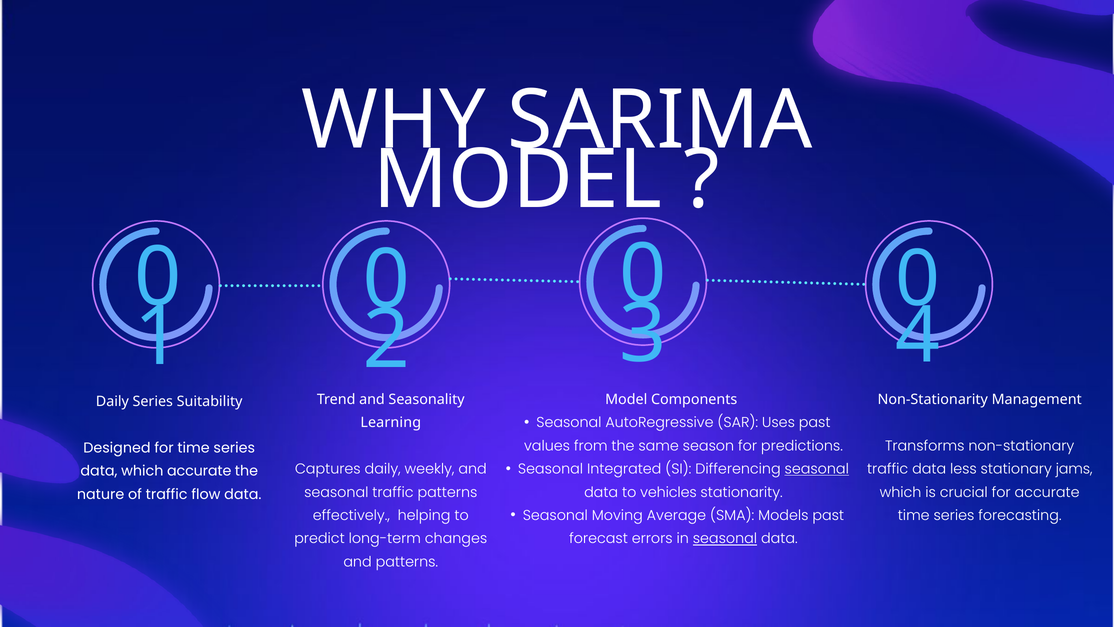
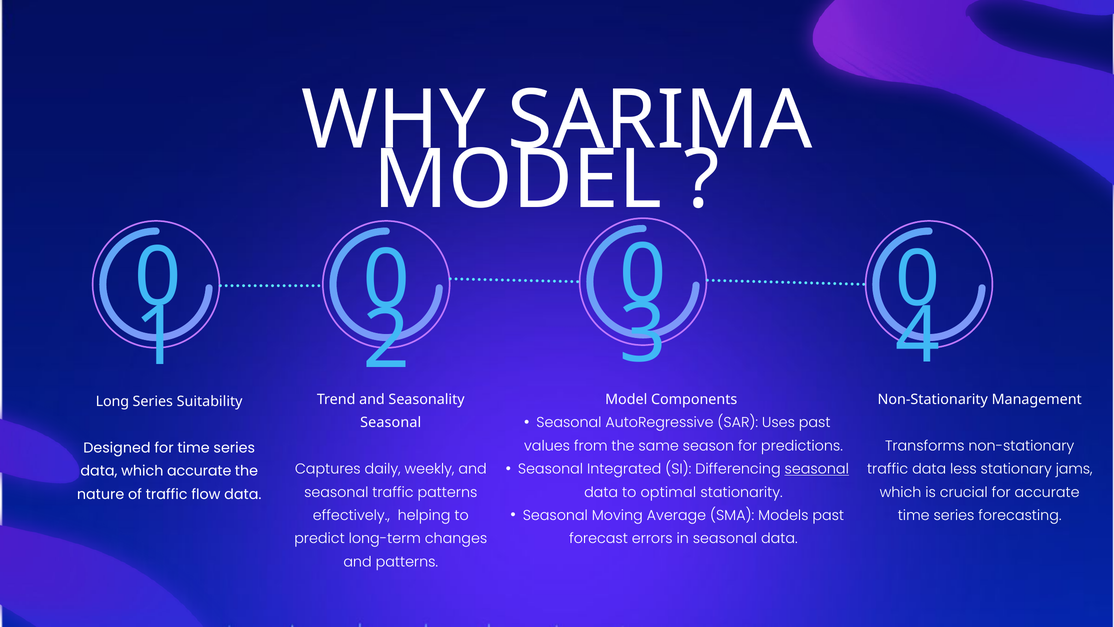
Daily at (112, 401): Daily -> Long
Learning at (391, 422): Learning -> Seasonal
vehicles: vehicles -> optimal
seasonal at (725, 538) underline: present -> none
